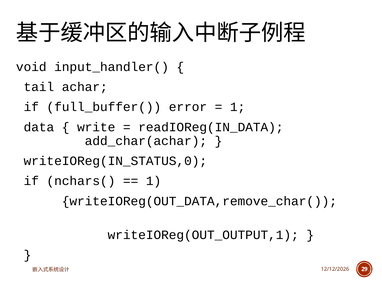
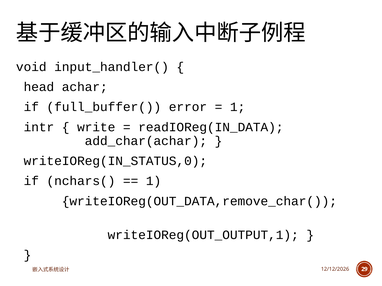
tail: tail -> head
data: data -> intr
